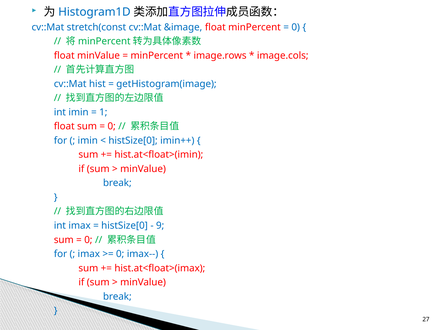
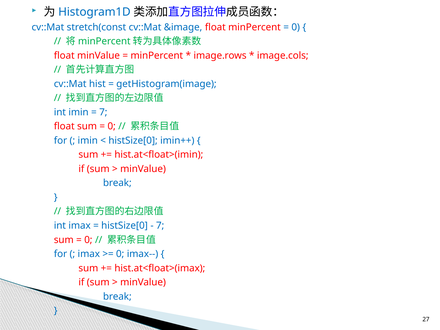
1 at (103, 112): 1 -> 7
9 at (160, 226): 9 -> 7
